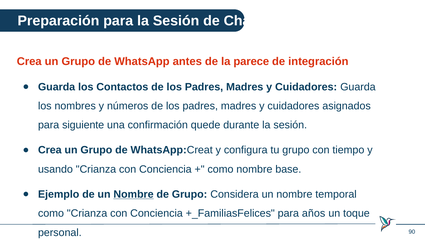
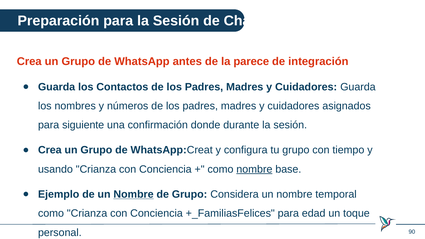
quede: quede -> donde
nombre at (254, 169) underline: none -> present
años: años -> edad
